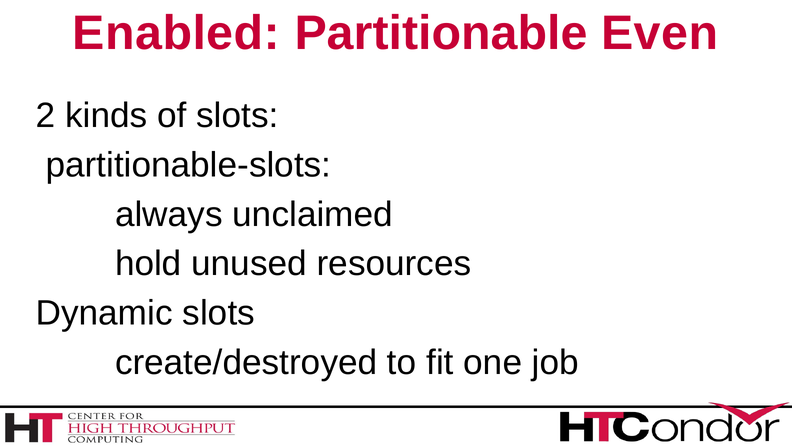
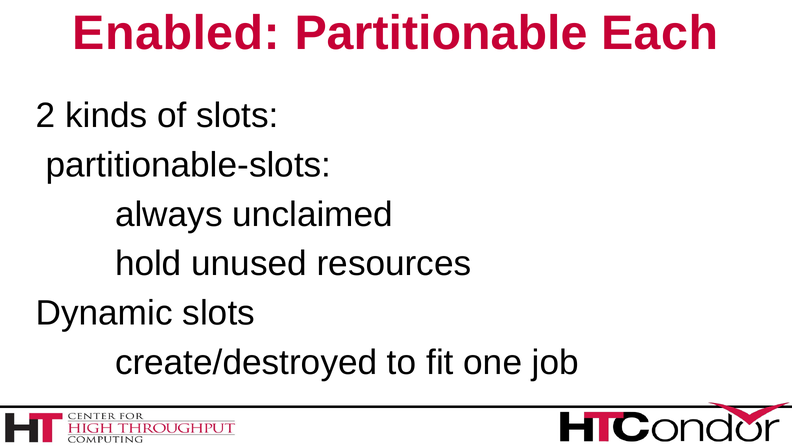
Even: Even -> Each
